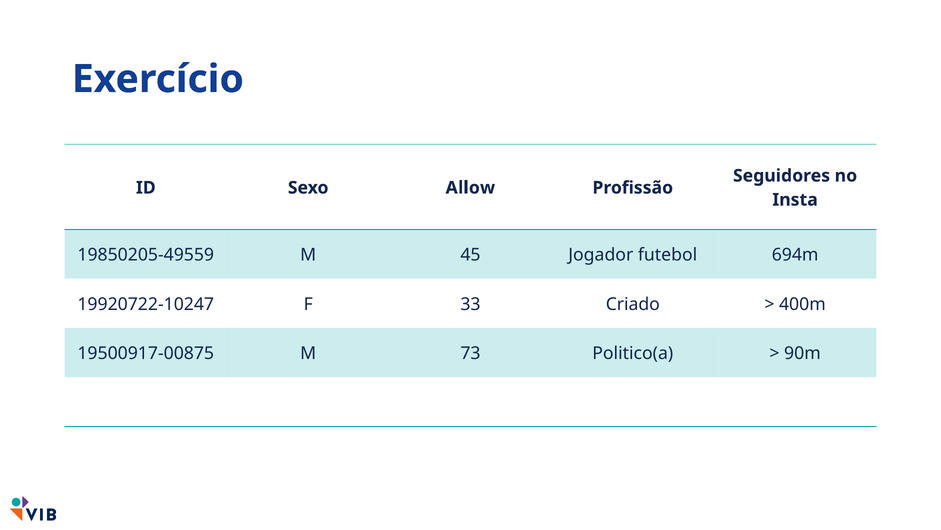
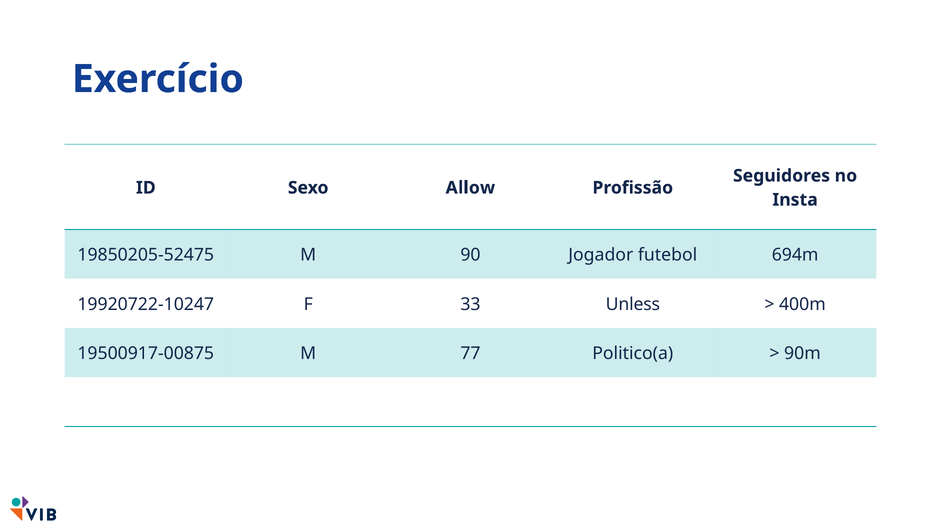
19850205-49559: 19850205-49559 -> 19850205-52475
45: 45 -> 90
Criado: Criado -> Unless
73: 73 -> 77
